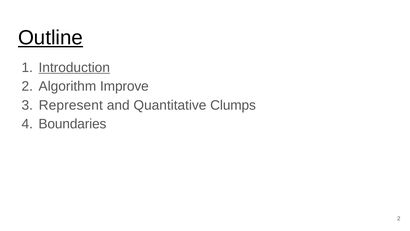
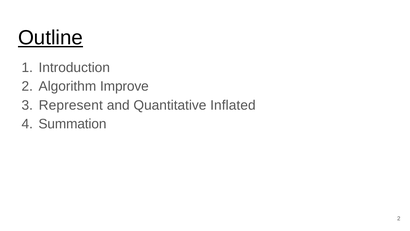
Introduction underline: present -> none
Clumps: Clumps -> Inflated
Boundaries: Boundaries -> Summation
